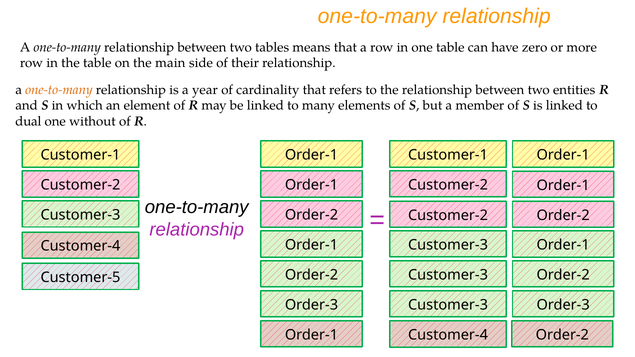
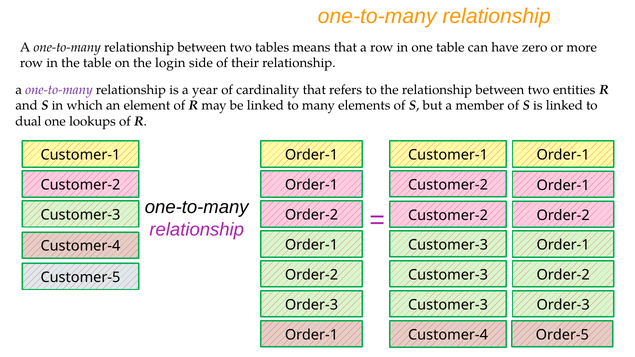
main: main -> login
one-to-many at (59, 90) colour: orange -> purple
without: without -> lookups
Order-2 at (562, 335): Order-2 -> Order-5
